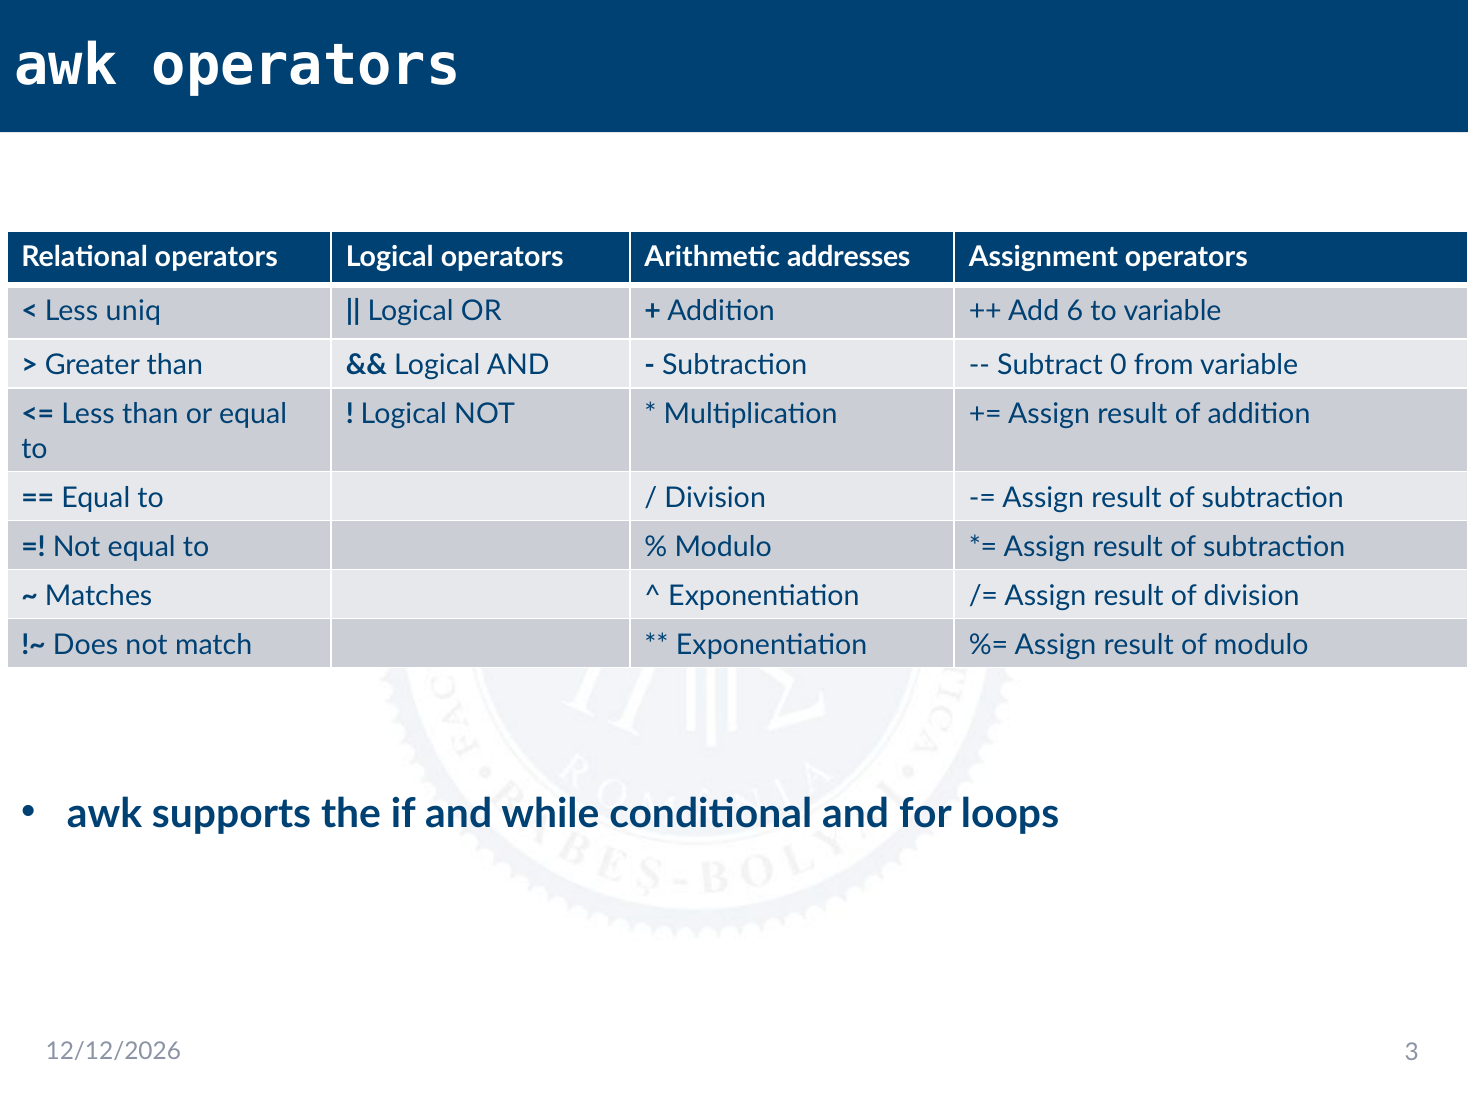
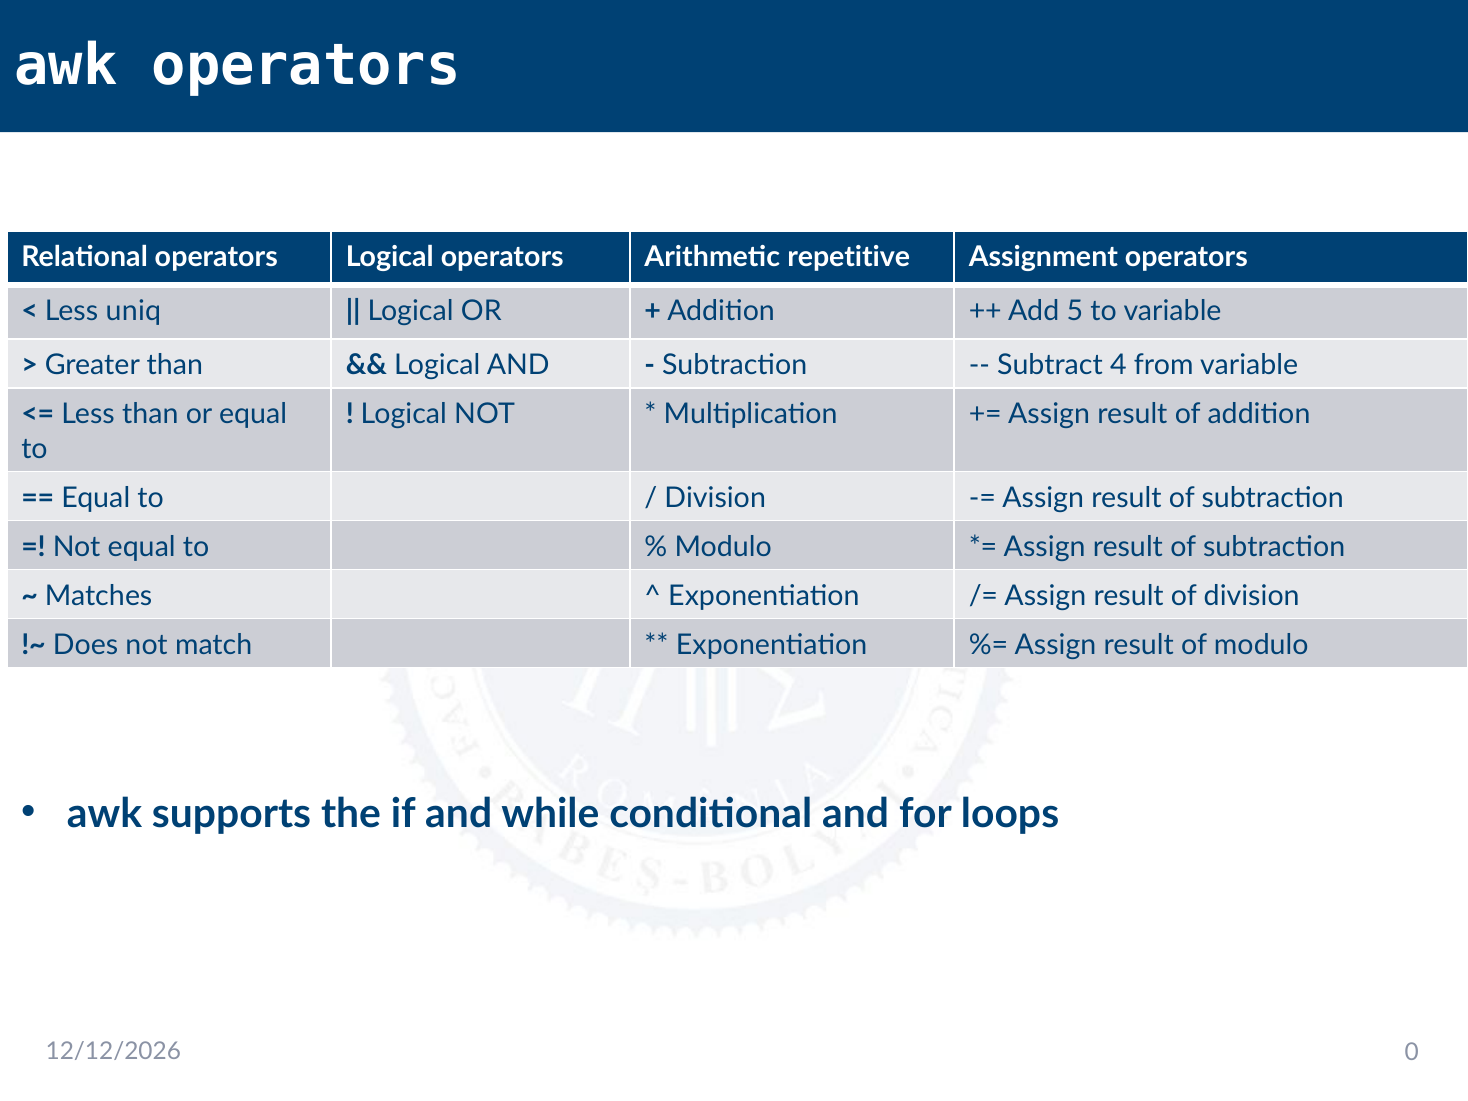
addresses: addresses -> repetitive
6: 6 -> 5
0: 0 -> 4
3: 3 -> 0
